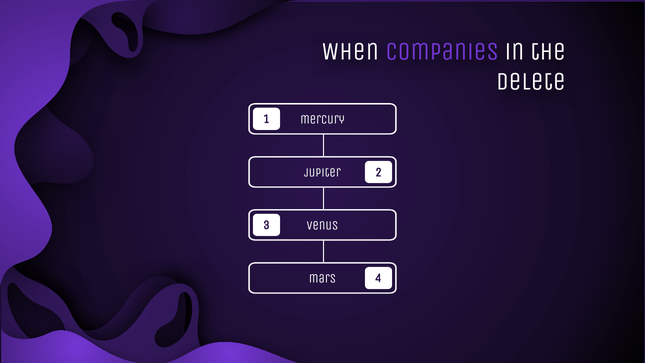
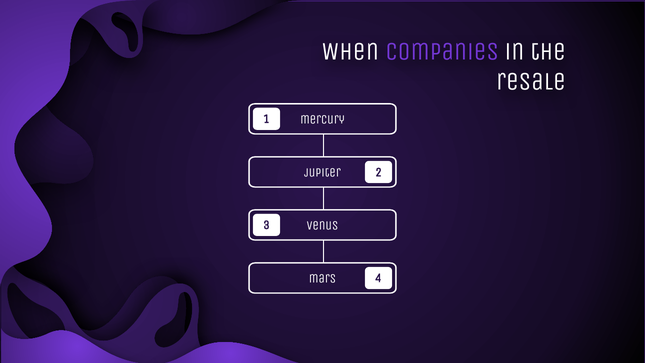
delete: delete -> resale
